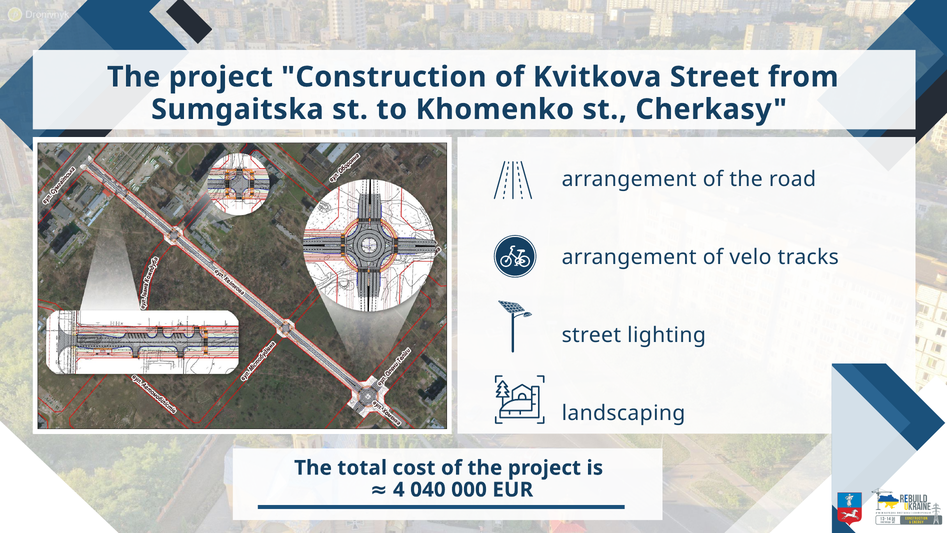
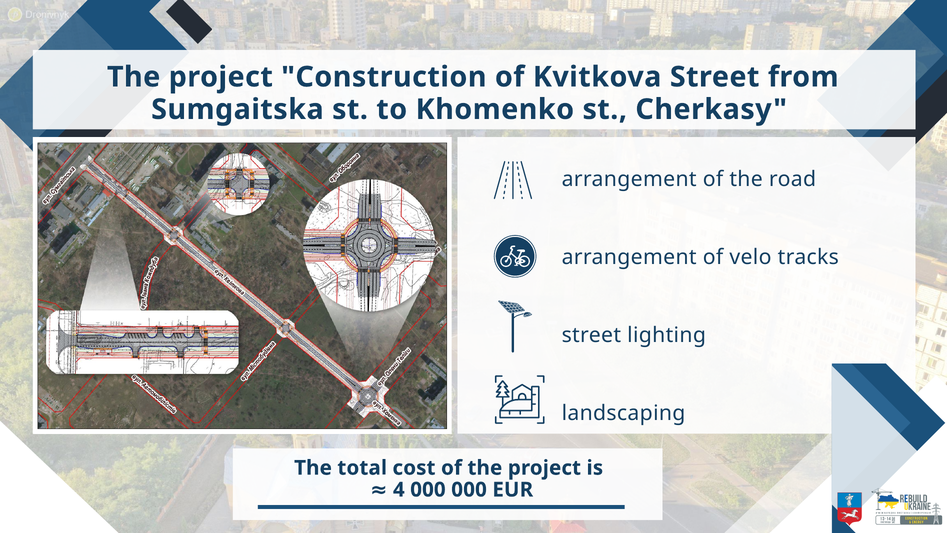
4 040: 040 -> 000
